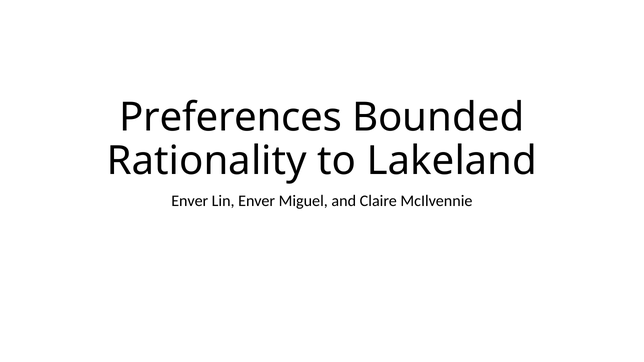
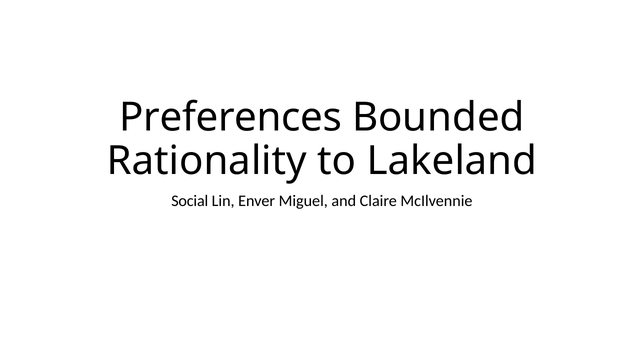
Enver at (190, 201): Enver -> Social
